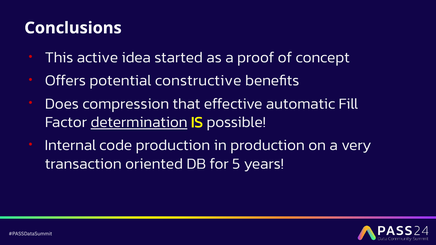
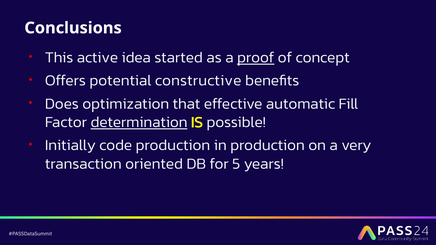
proof underline: none -> present
compression: compression -> optimization
Internal: Internal -> Initially
